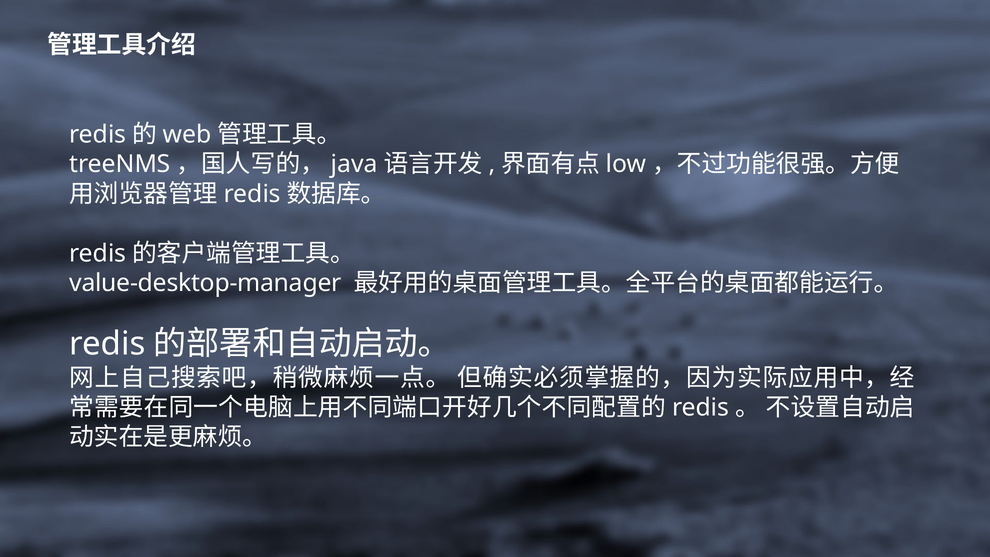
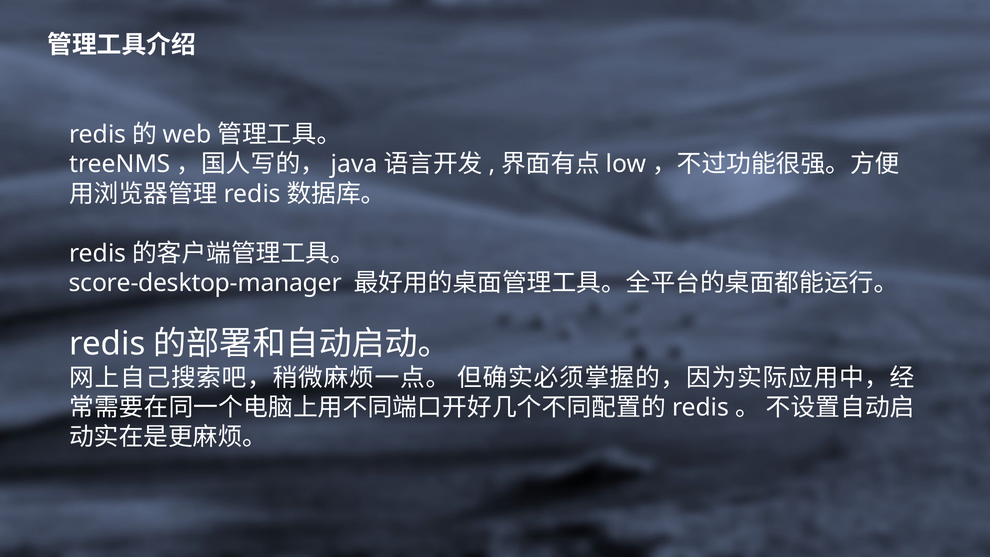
value-desktop-manager: value-desktop-manager -> score-desktop-manager
